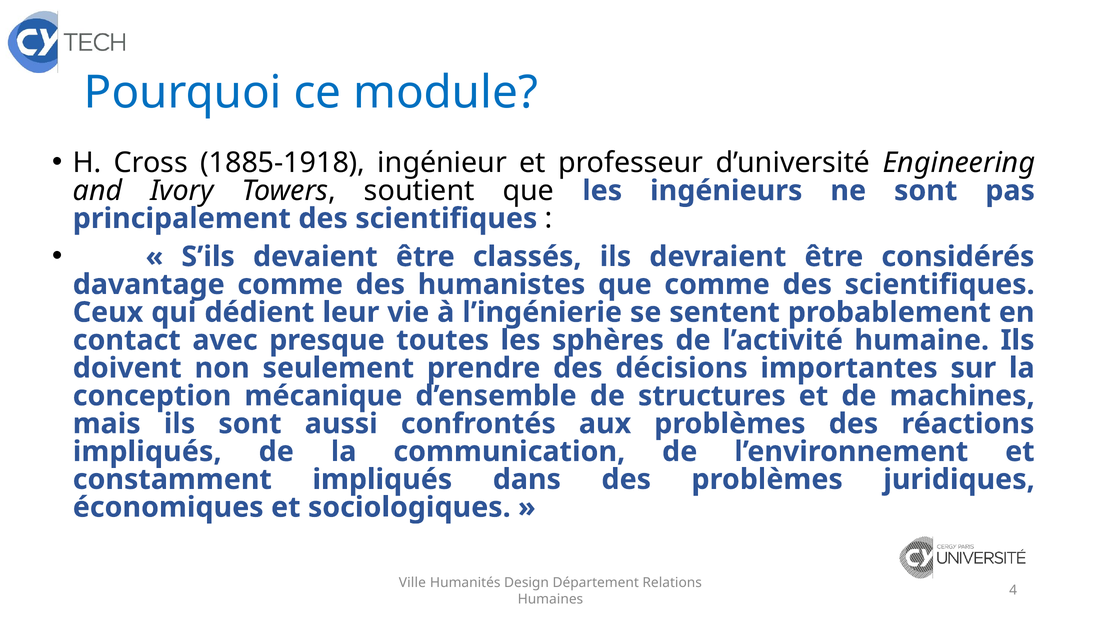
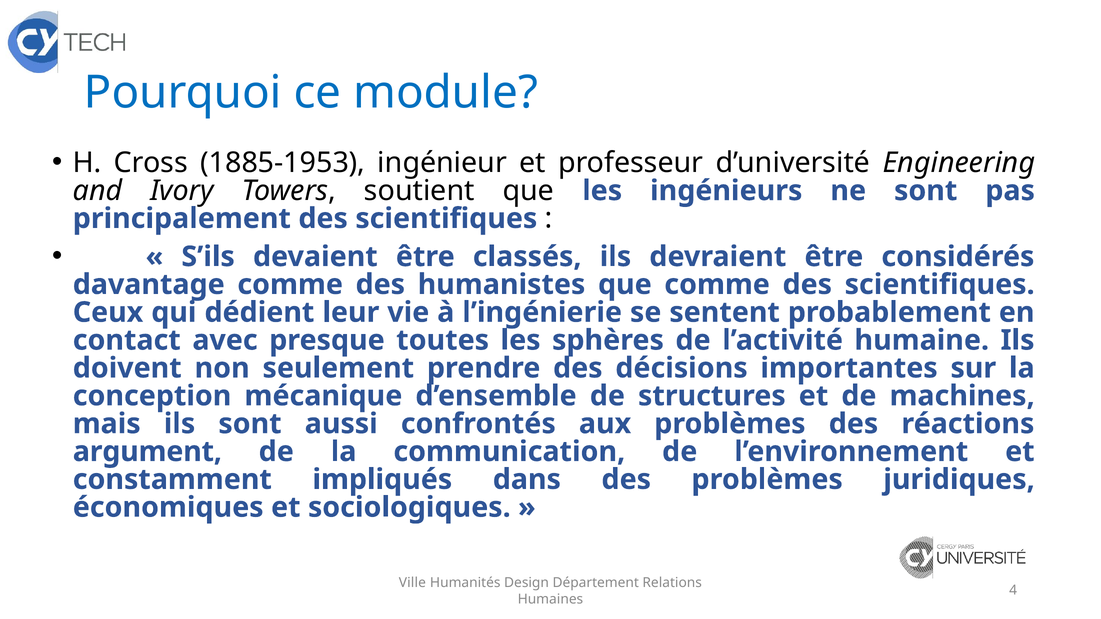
1885-1918: 1885-1918 -> 1885-1953
impliqués at (147, 452): impliqués -> argument
